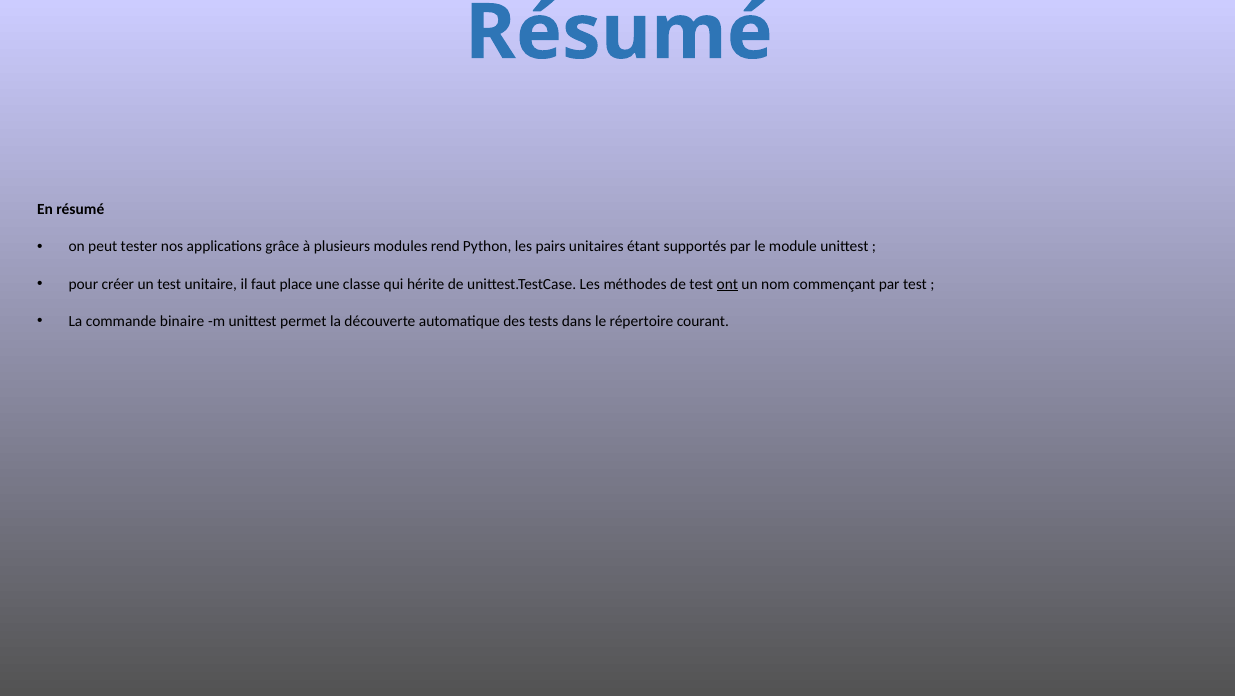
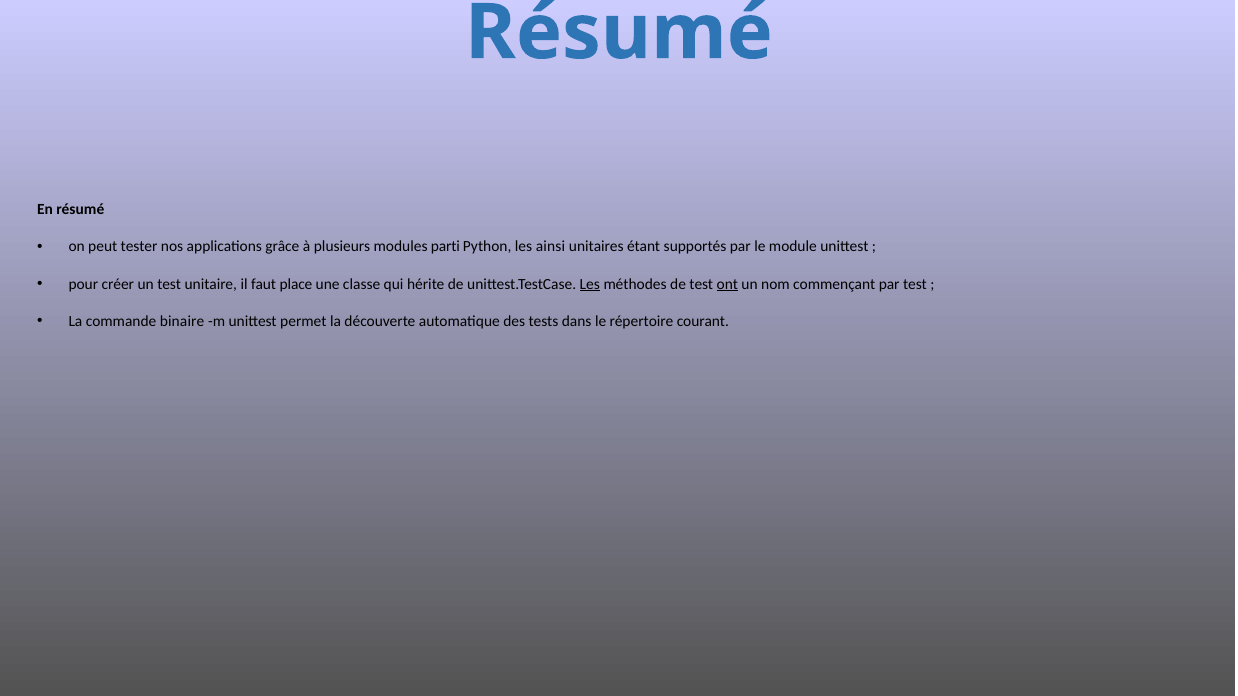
rend: rend -> parti
pairs: pairs -> ainsi
Les at (590, 284) underline: none -> present
